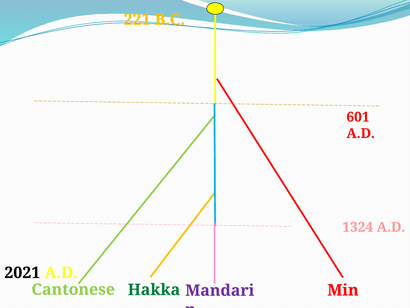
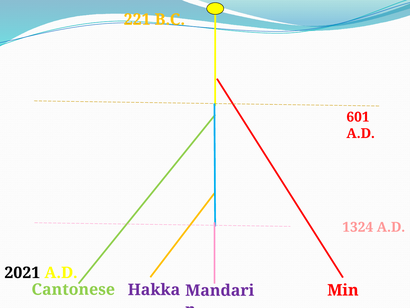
Hakka colour: green -> purple
